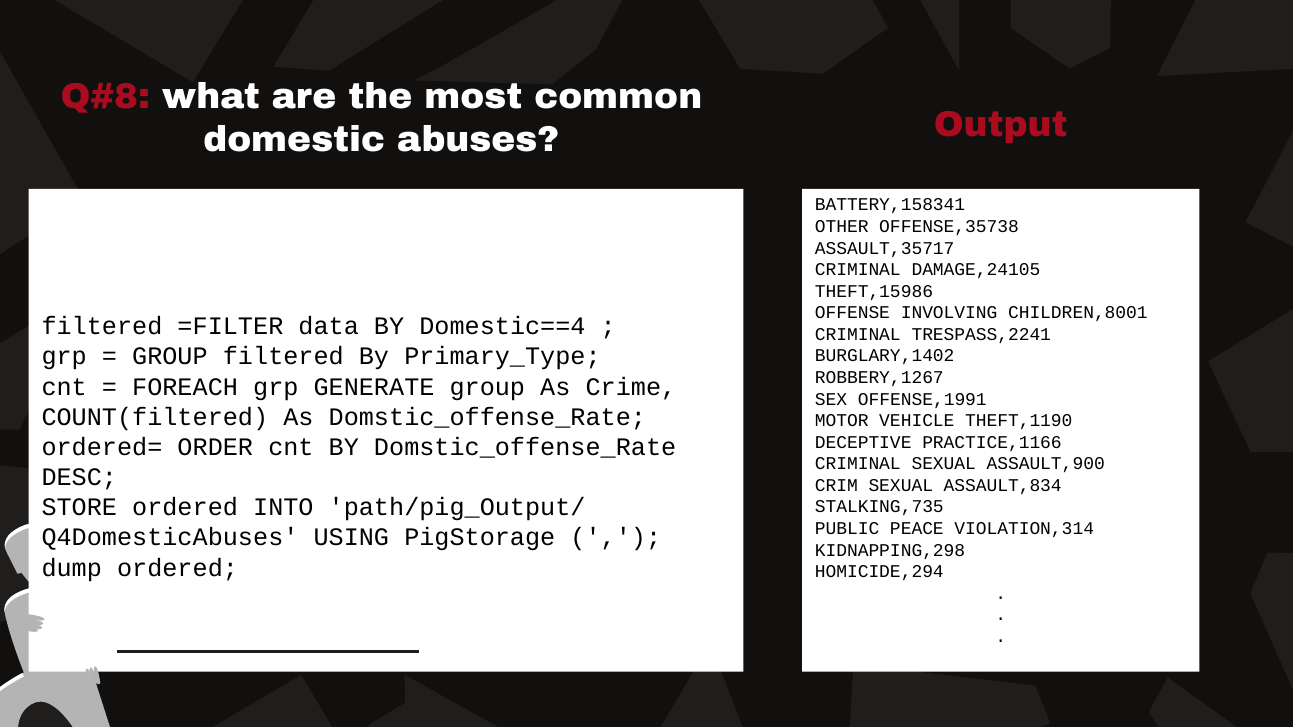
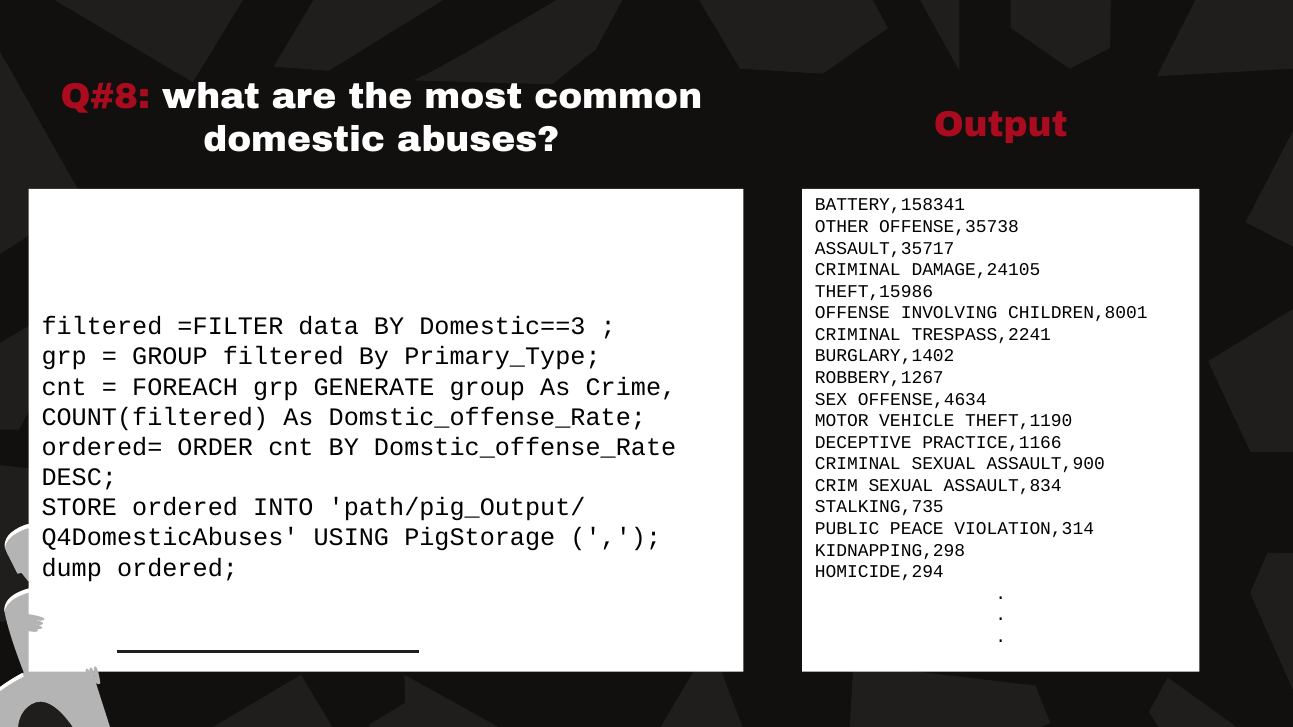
Domestic==4: Domestic==4 -> Domestic==3
OFFENSE,1991: OFFENSE,1991 -> OFFENSE,4634
